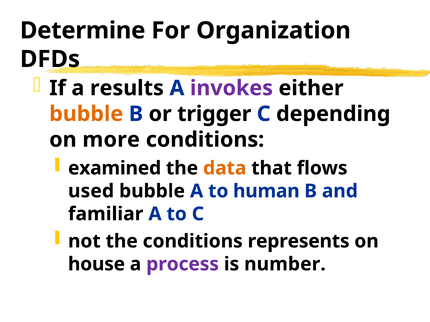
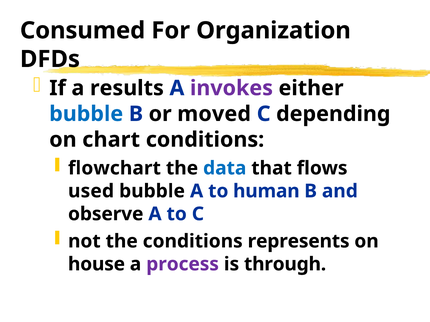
Determine: Determine -> Consumed
bubble at (86, 114) colour: orange -> blue
trigger: trigger -> moved
more: more -> chart
examined: examined -> flowchart
data colour: orange -> blue
familiar: familiar -> observe
number: number -> through
